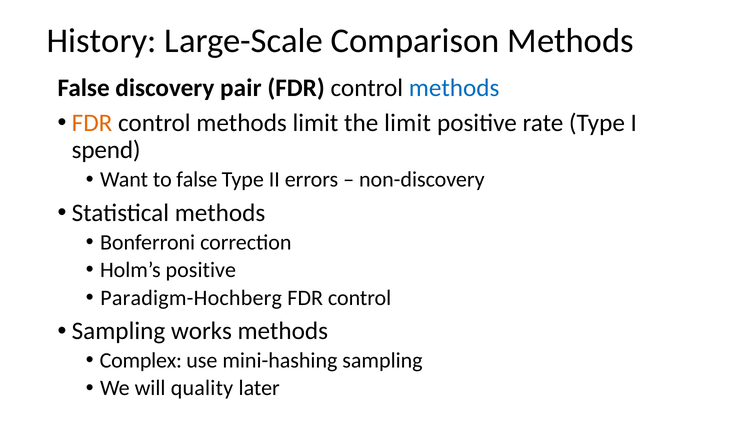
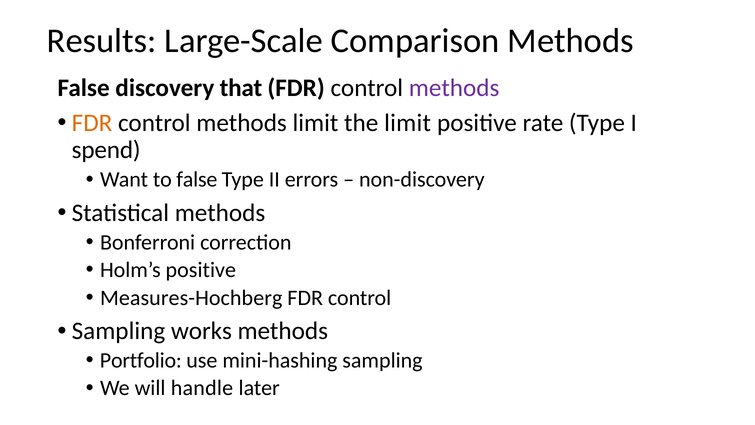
History: History -> Results
pair: pair -> that
methods at (454, 88) colour: blue -> purple
Paradigm-Hochberg: Paradigm-Hochberg -> Measures-Hochberg
Complex: Complex -> Portfolio
quality: quality -> handle
